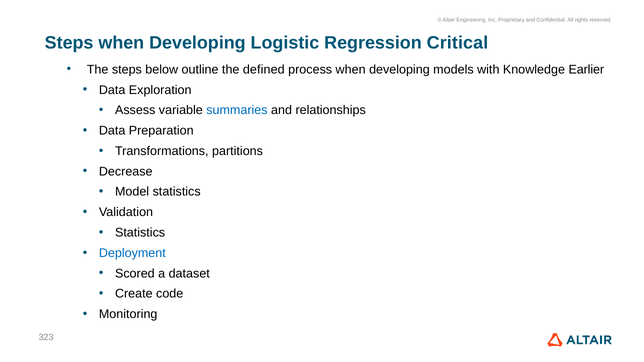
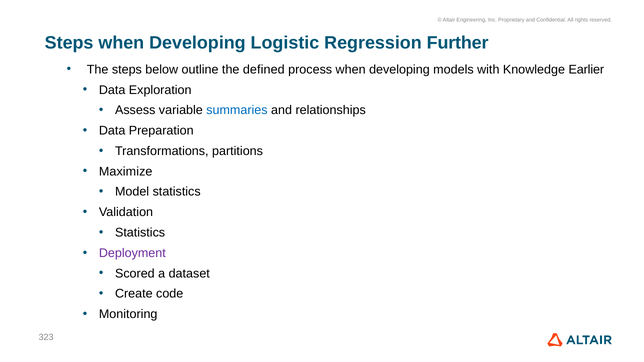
Critical: Critical -> Further
Decrease: Decrease -> Maximize
Deployment colour: blue -> purple
